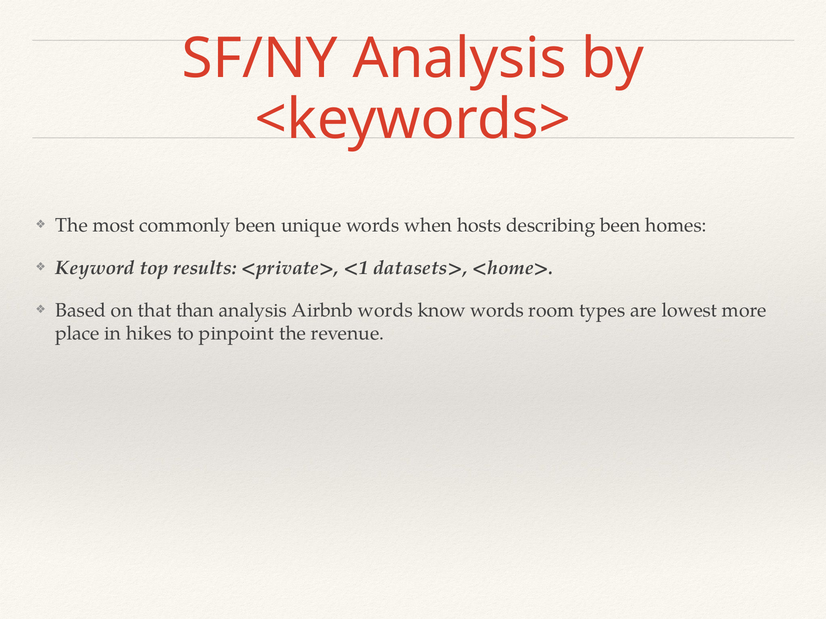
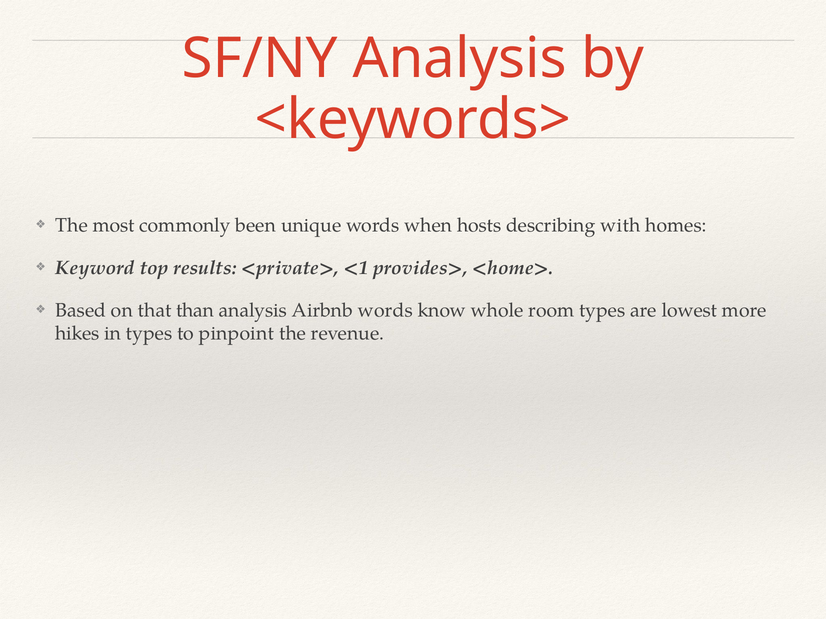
describing been: been -> with
datasets>: datasets> -> provides>
know words: words -> whole
place: place -> hikes
in hikes: hikes -> types
